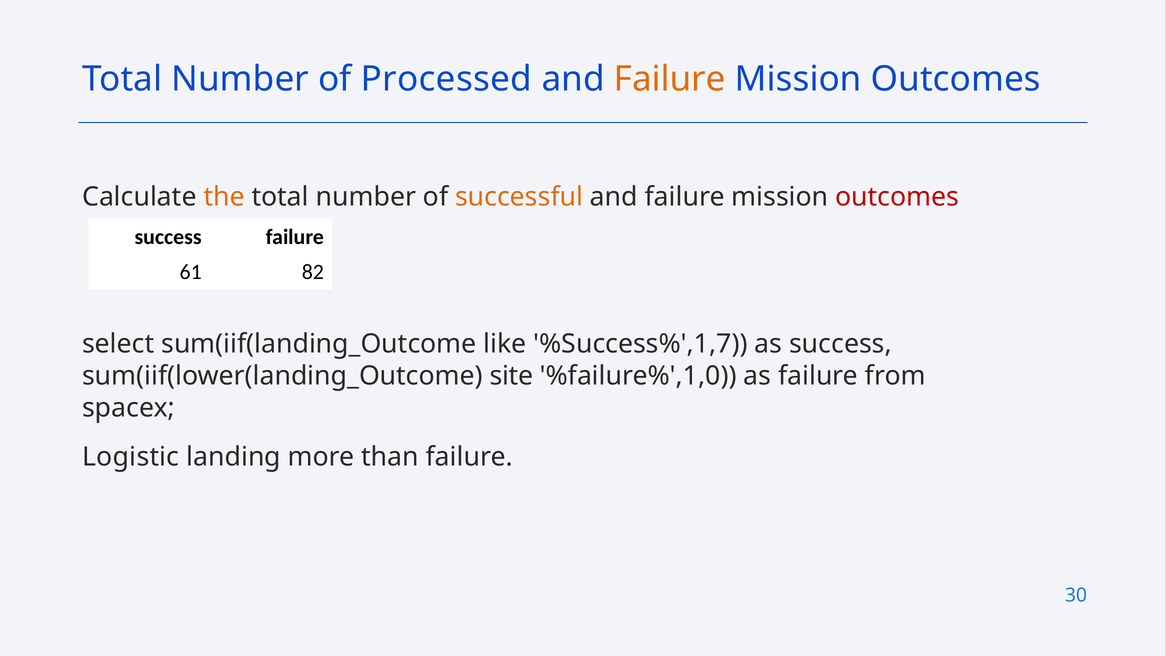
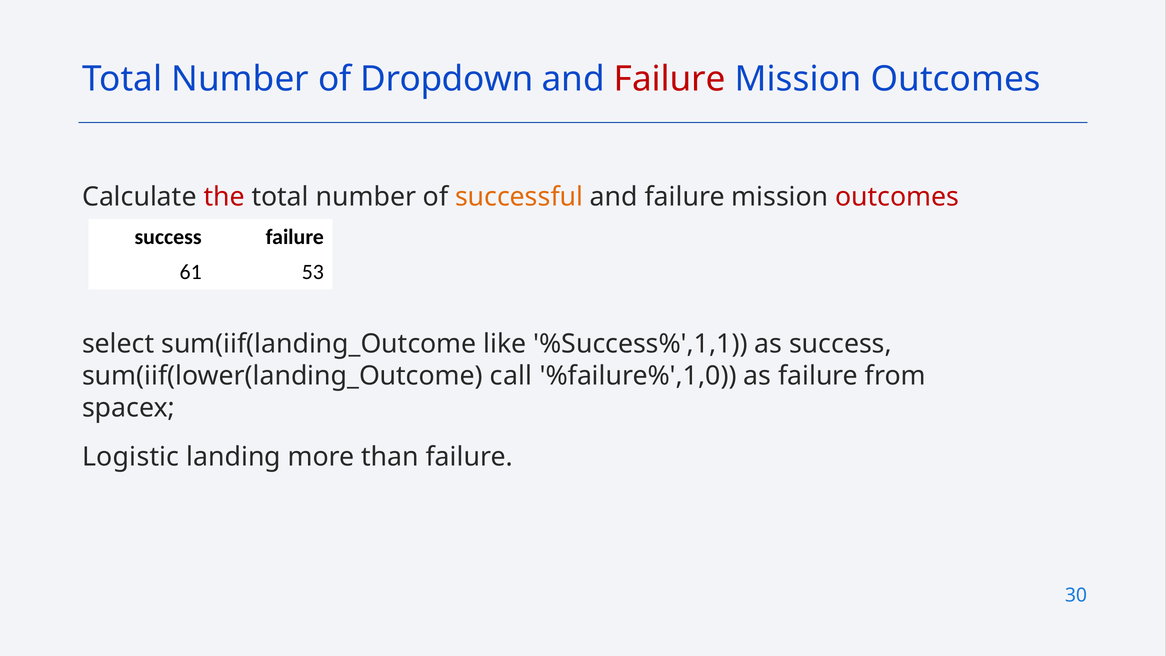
Processed: Processed -> Dropdown
Failure at (670, 79) colour: orange -> red
the colour: orange -> red
82: 82 -> 53
%Success%',1,7: %Success%',1,7 -> %Success%',1,1
site: site -> call
